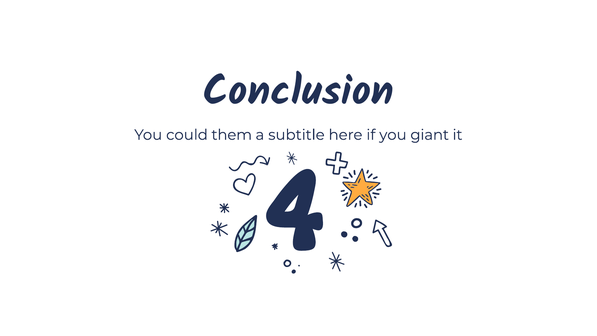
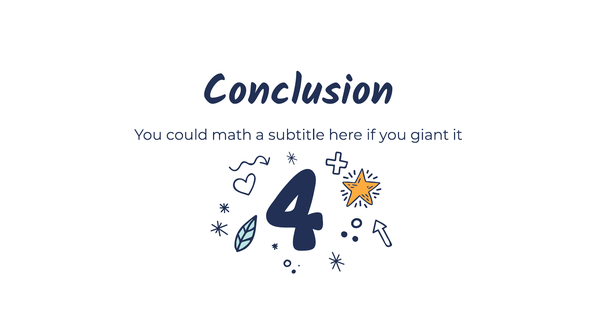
them: them -> math
